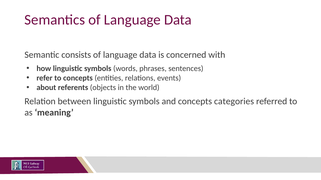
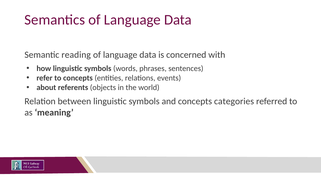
consists: consists -> reading
